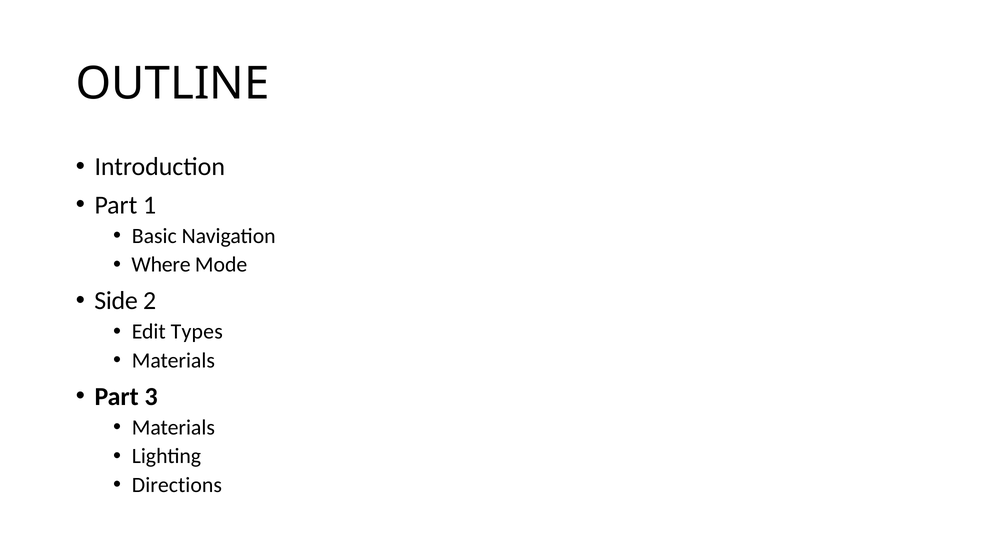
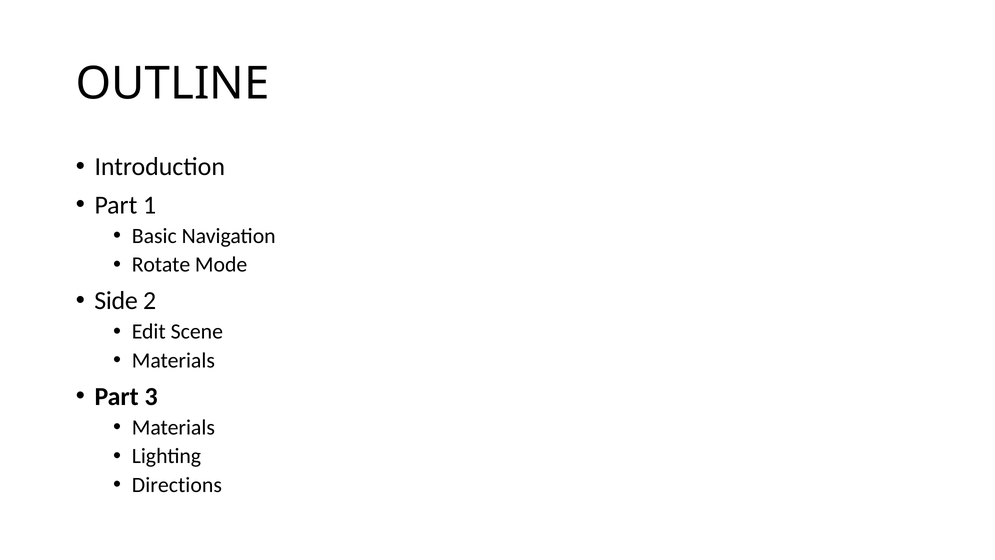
Where: Where -> Rotate
Types: Types -> Scene
